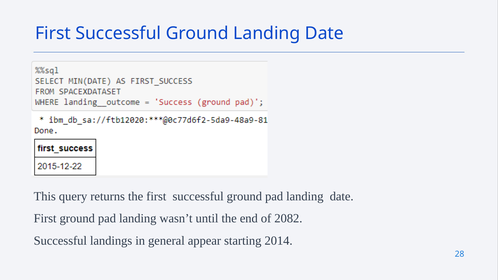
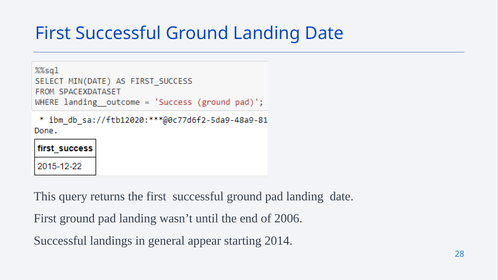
2082: 2082 -> 2006
